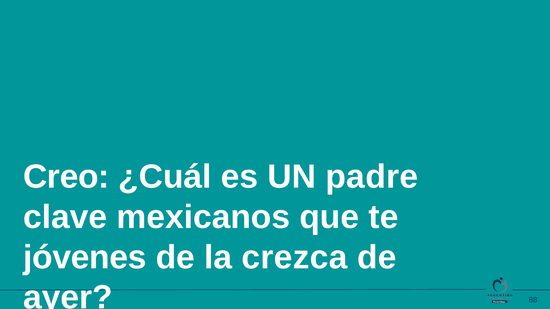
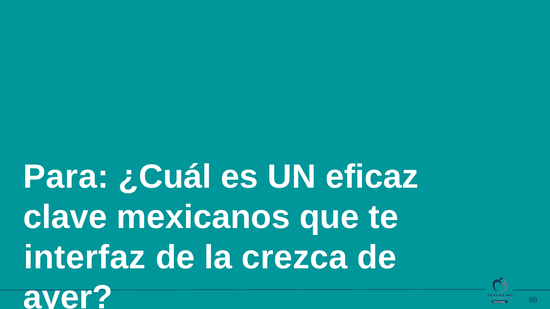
Creo: Creo -> Para
padre: padre -> eficaz
jóvenes: jóvenes -> interfaz
